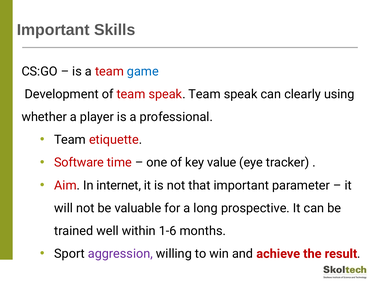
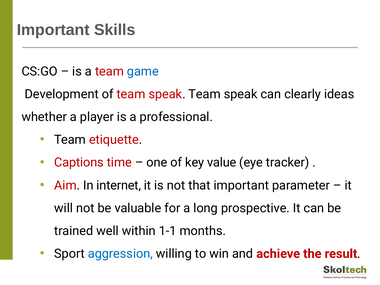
using: using -> ideas
Software: Software -> Captions
1-6: 1-6 -> 1-1
aggression colour: purple -> blue
